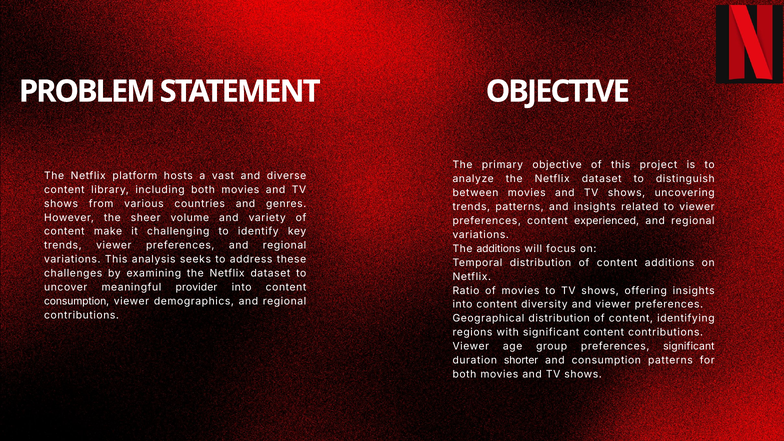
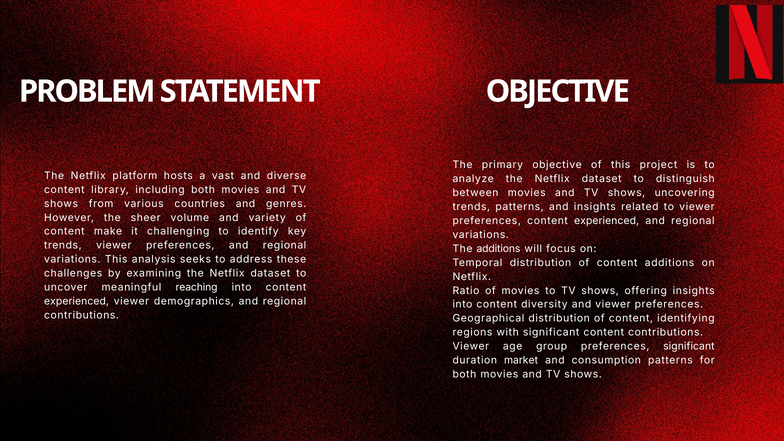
provider: provider -> reaching
consumption at (77, 301): consumption -> experienced
shorter: shorter -> market
